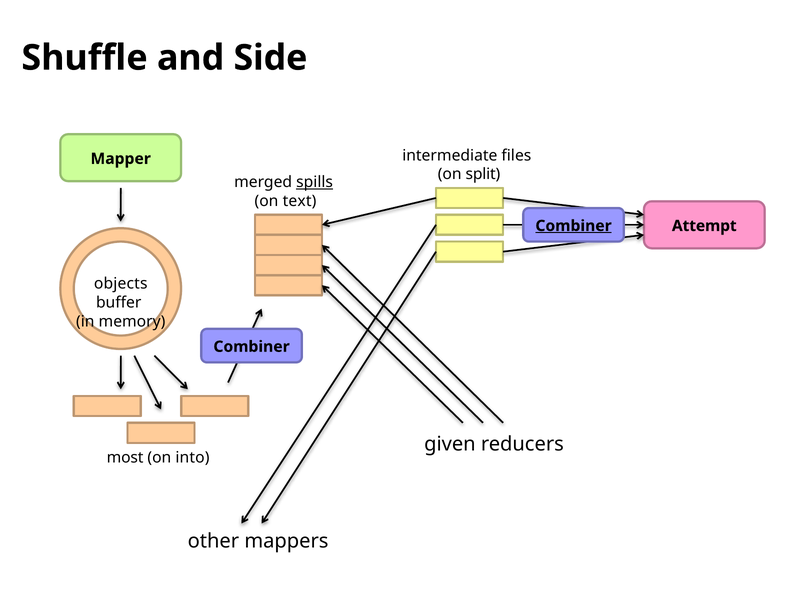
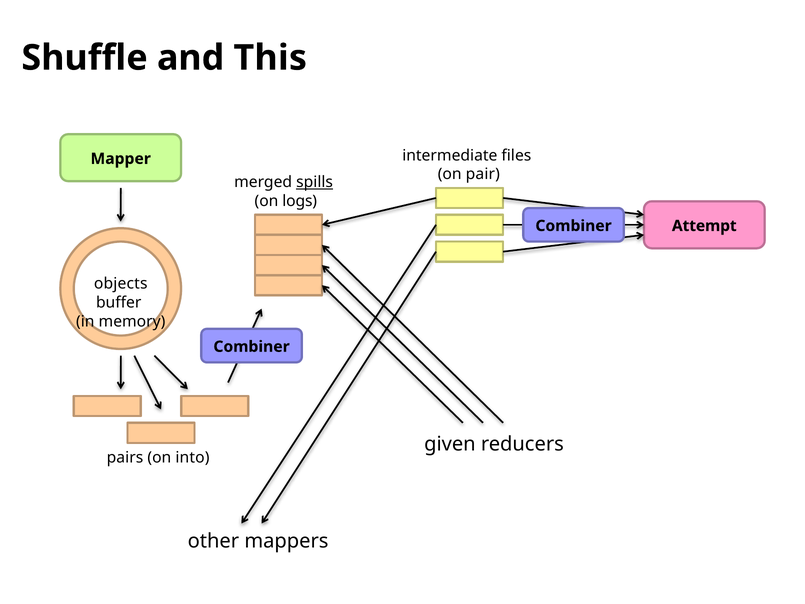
Side: Side -> This
split: split -> pair
text: text -> logs
Combiner at (574, 226) underline: present -> none
most: most -> pairs
